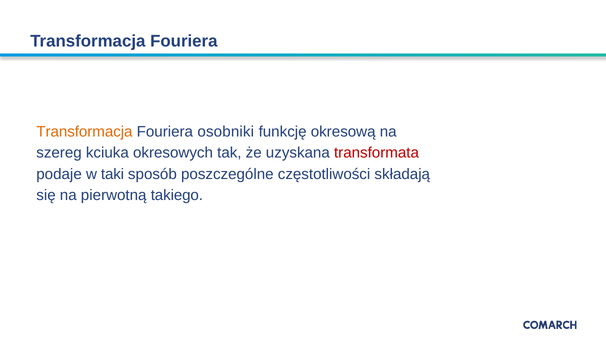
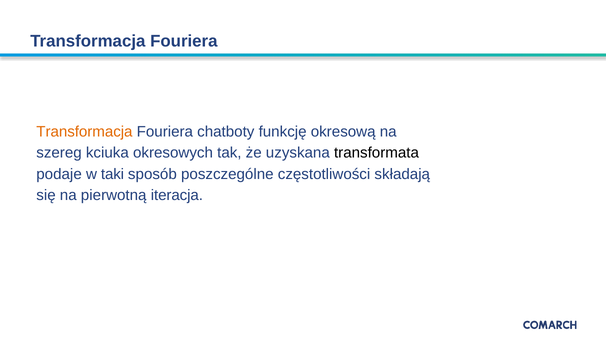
osobniki: osobniki -> chatboty
transformata colour: red -> black
takiego: takiego -> iteracja
